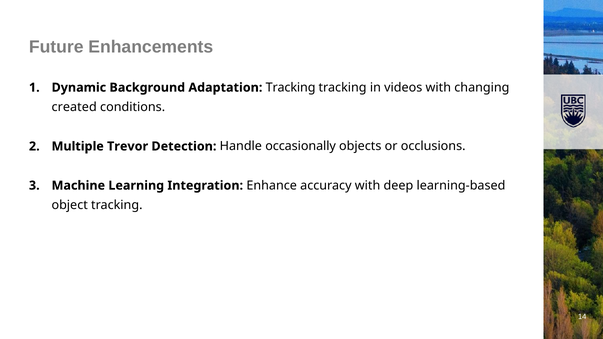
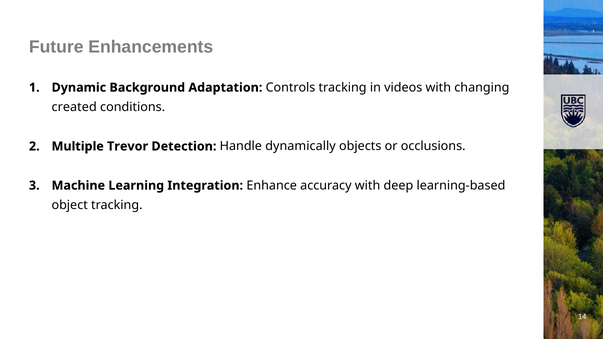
Adaptation Tracking: Tracking -> Controls
occasionally: occasionally -> dynamically
